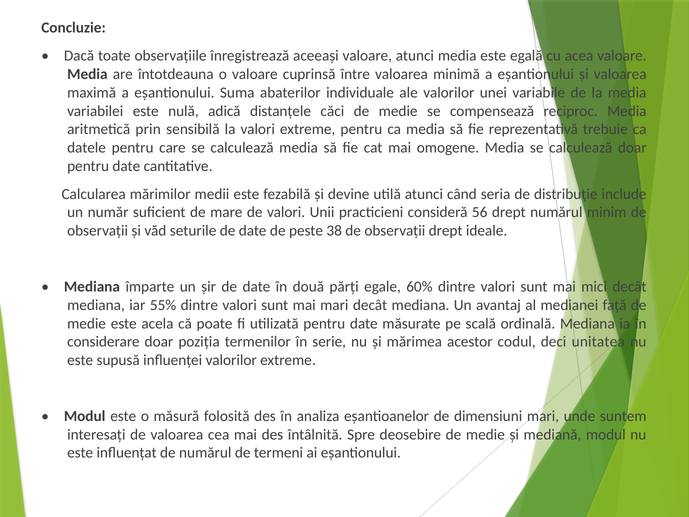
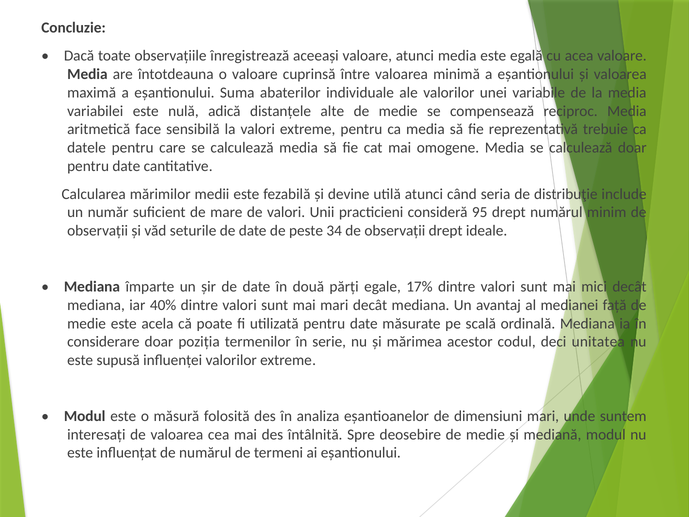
căci: căci -> alte
prin: prin -> face
56: 56 -> 95
38: 38 -> 34
60%: 60% -> 17%
55%: 55% -> 40%
